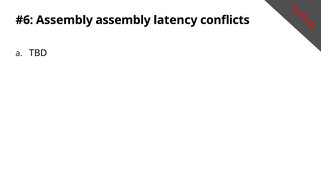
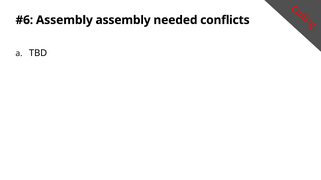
latency: latency -> needed
